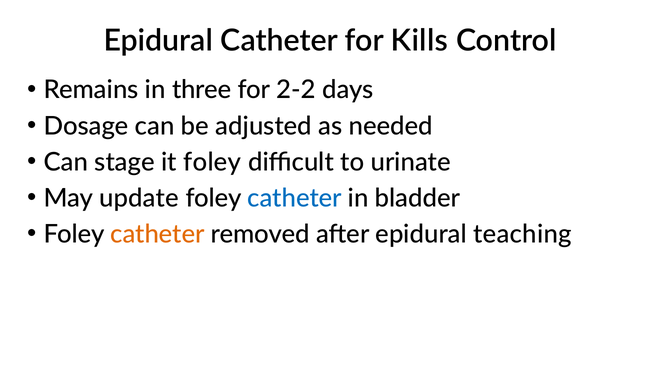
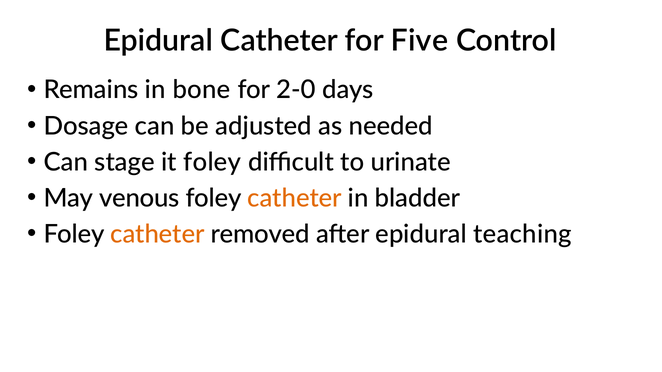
Kills: Kills -> Five
three: three -> bone
2-2: 2-2 -> 2-0
update: update -> venous
catheter at (295, 198) colour: blue -> orange
